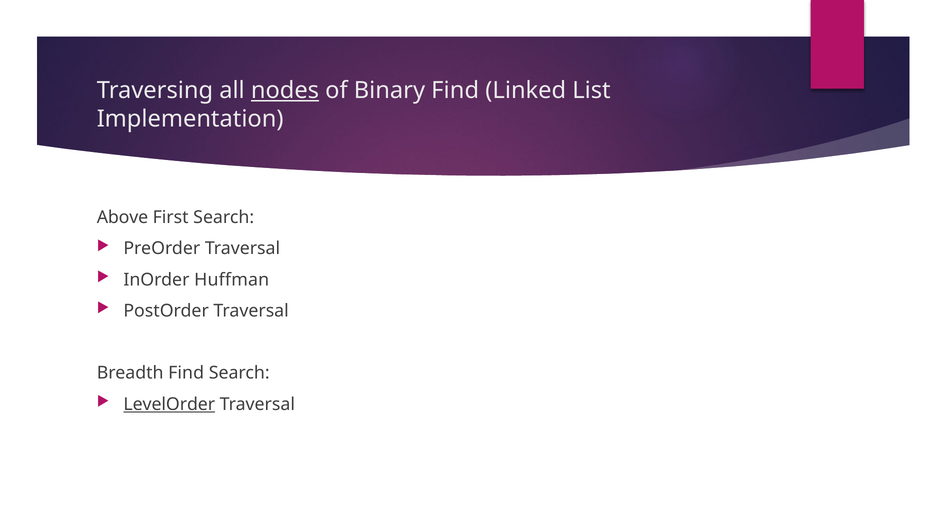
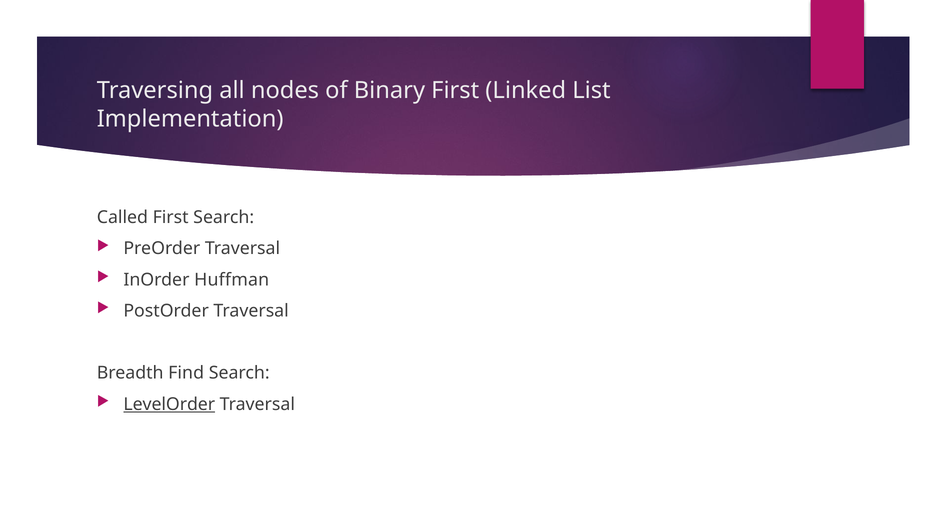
nodes underline: present -> none
Binary Find: Find -> First
Above: Above -> Called
